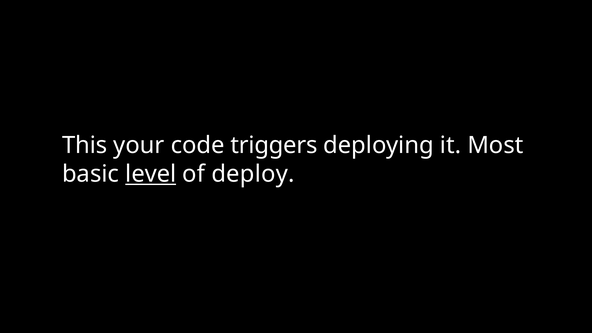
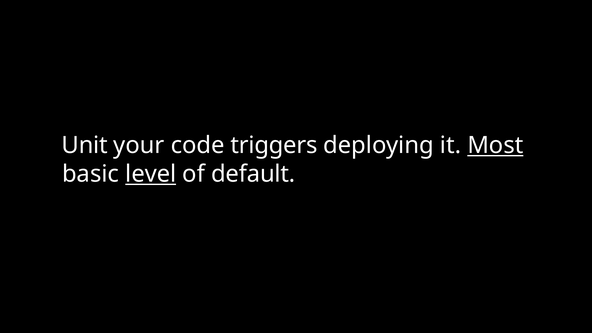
This: This -> Unit
Most underline: none -> present
deploy: deploy -> default
